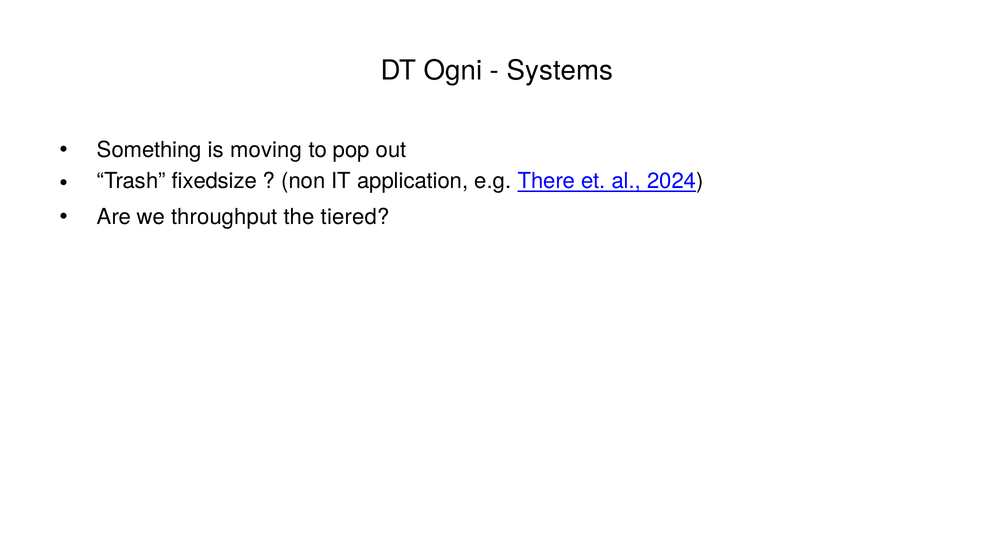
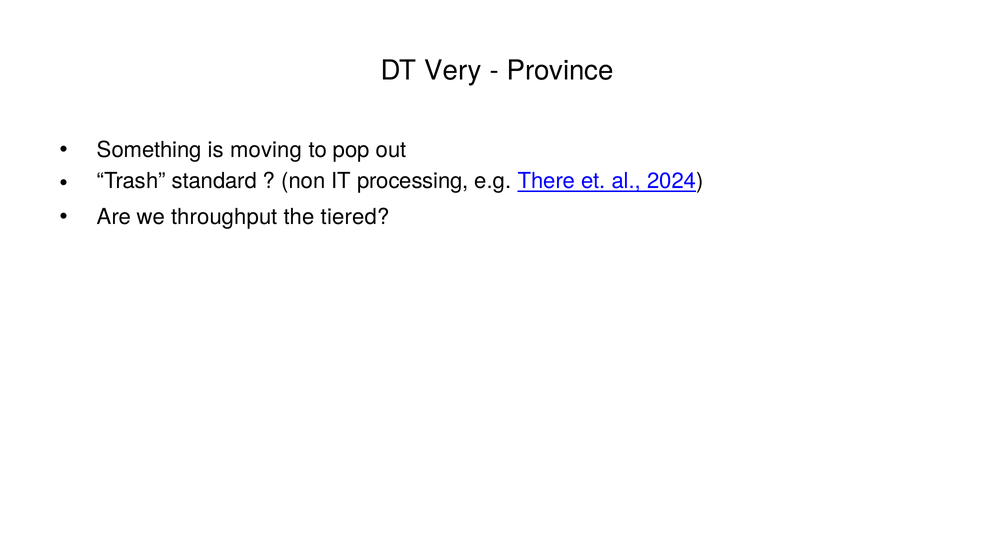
Ogni: Ogni -> Very
Systems: Systems -> Province
fixedsize: fixedsize -> standard
application: application -> processing
